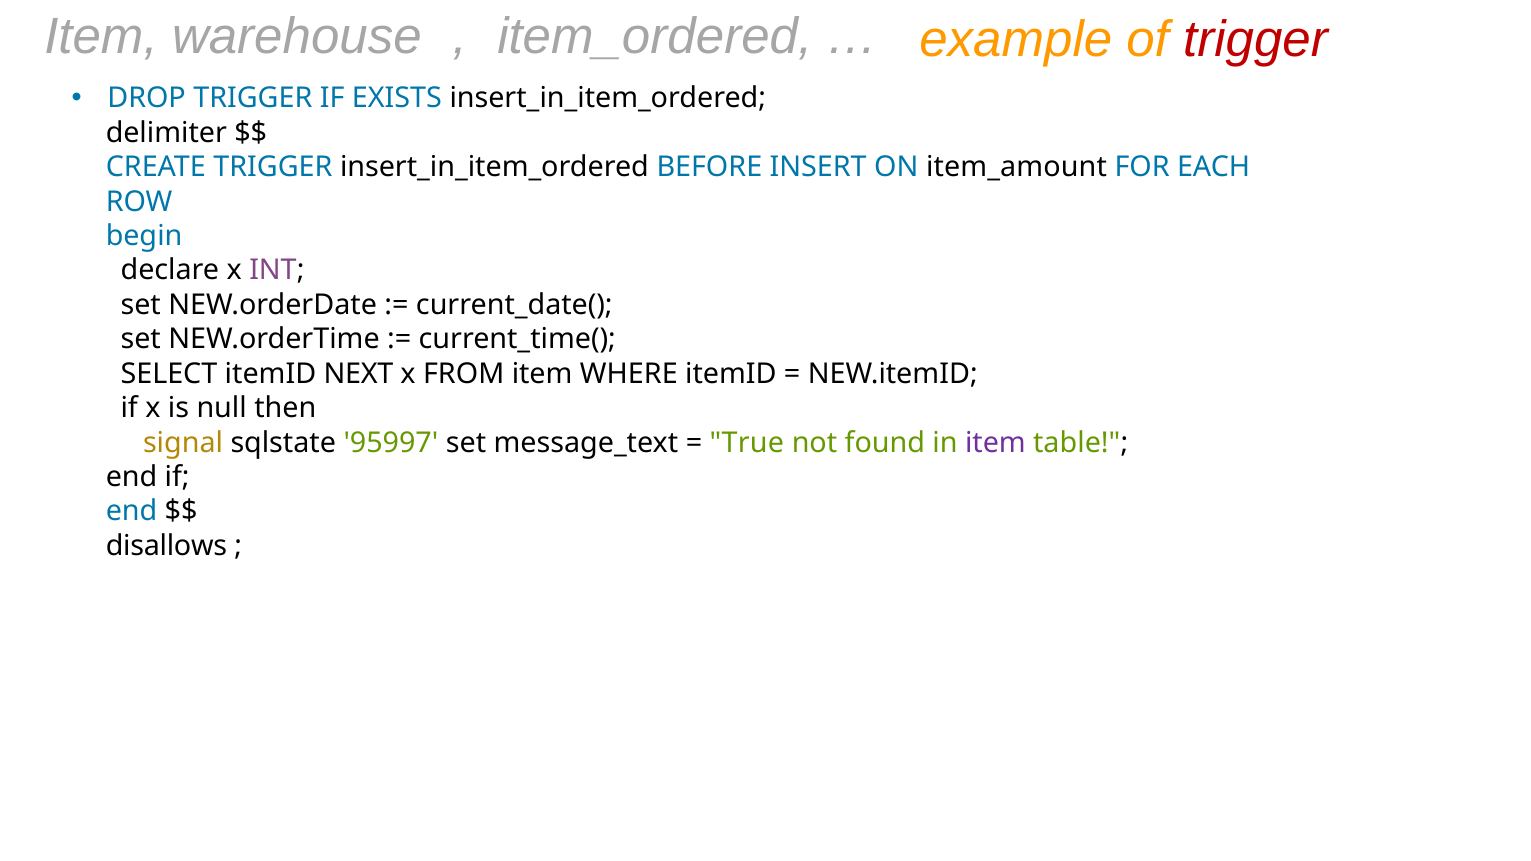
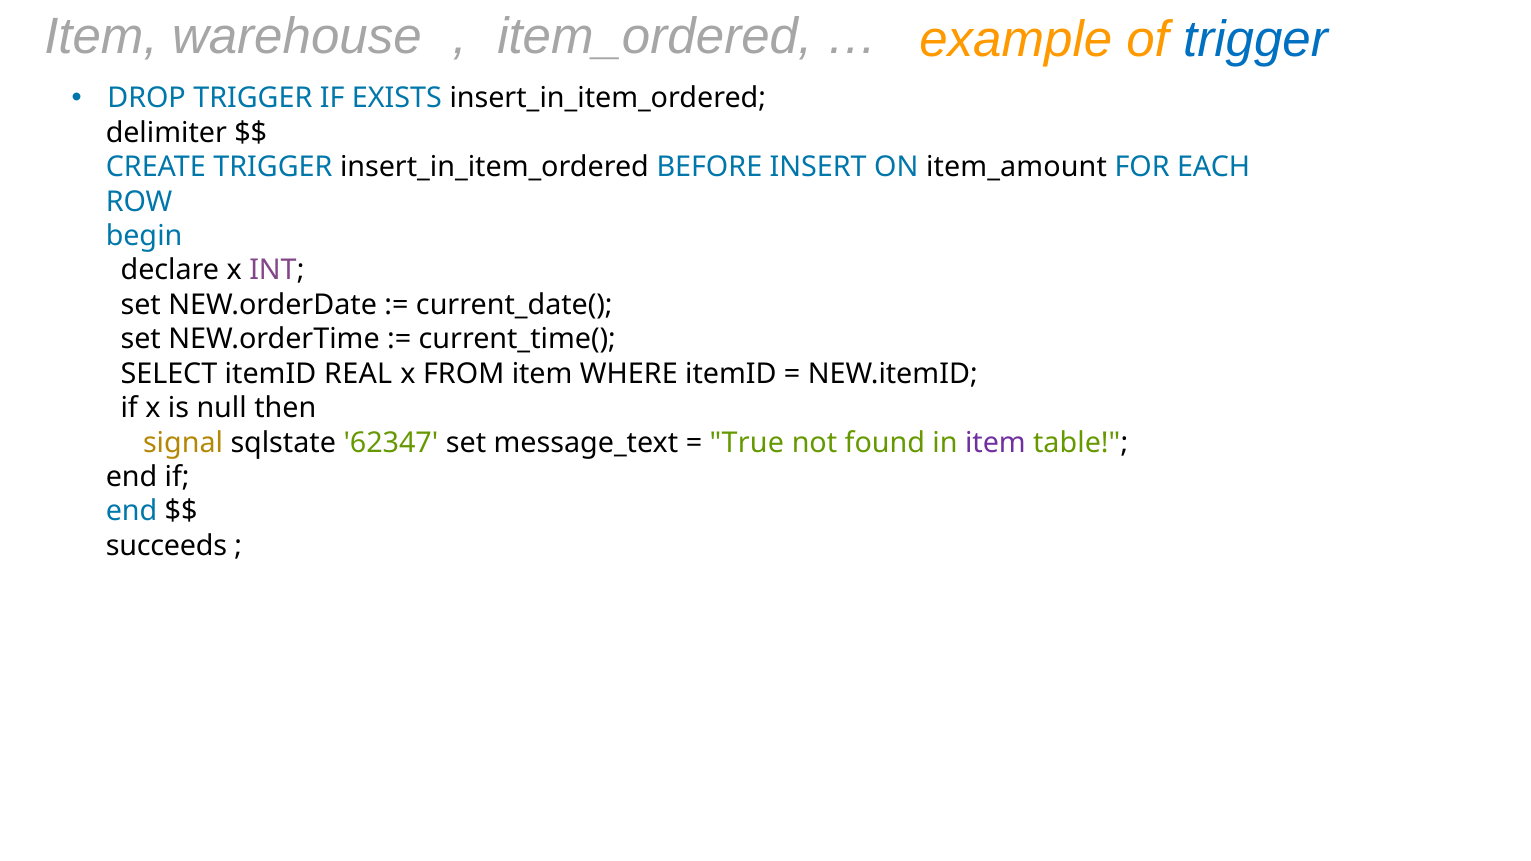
trigger at (1256, 40) colour: red -> blue
NEXT: NEXT -> REAL
95997: 95997 -> 62347
disallows: disallows -> succeeds
